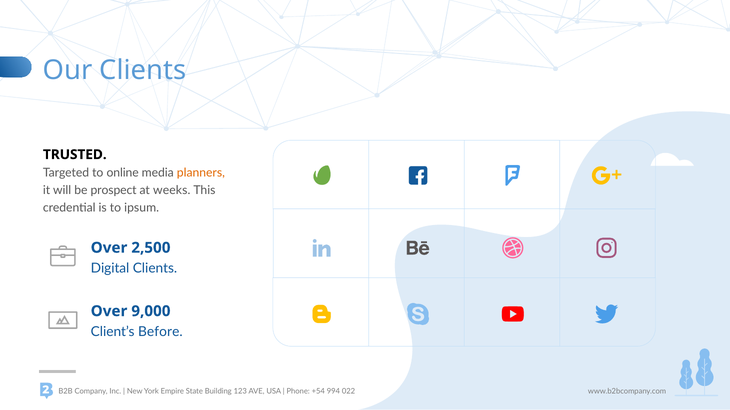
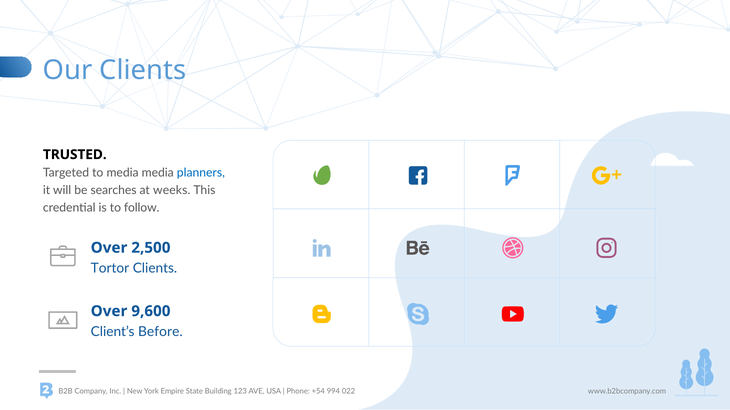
to online: online -> media
planners colour: orange -> blue
prospect: prospect -> searches
ipsum: ipsum -> follow
Digital: Digital -> Tortor
9,000: 9,000 -> 9,600
